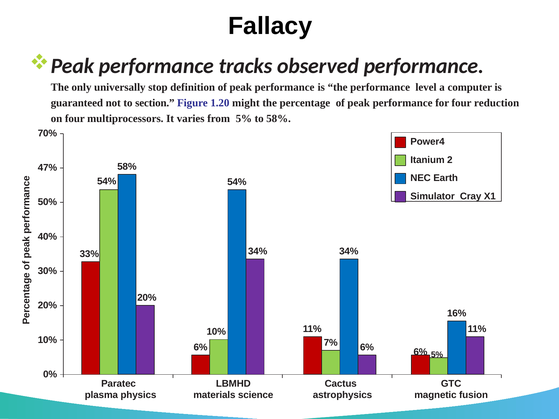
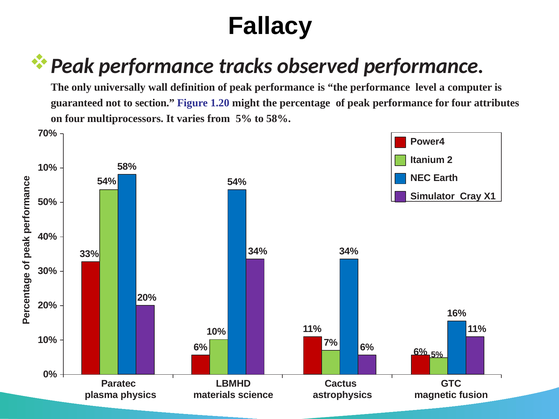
stop: stop -> wall
reduction: reduction -> attributes
47% at (47, 168): 47% -> 10%
